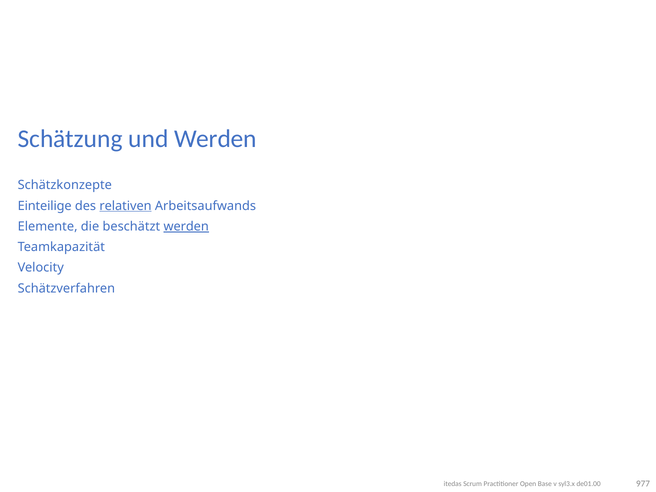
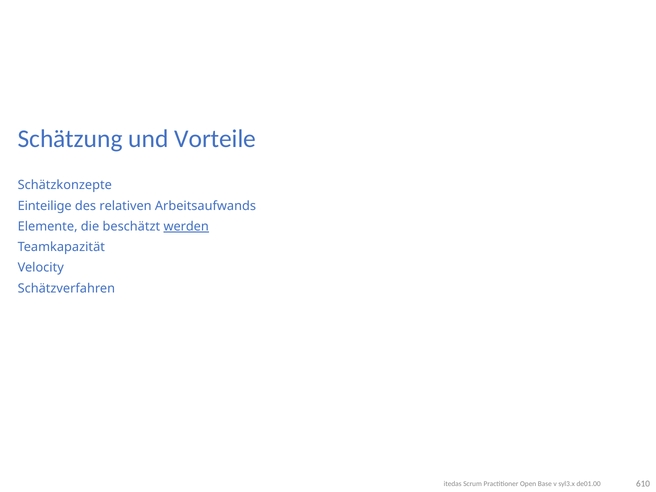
und Werden: Werden -> Vorteile
relativen underline: present -> none
977: 977 -> 610
